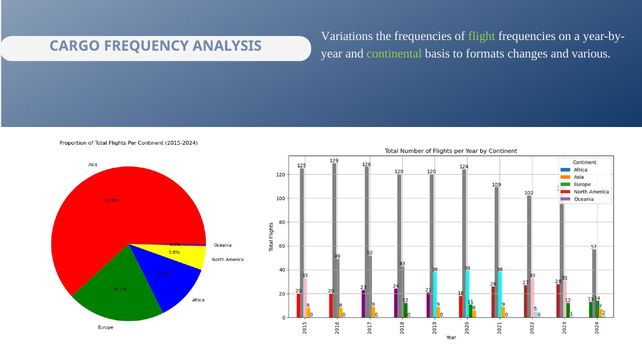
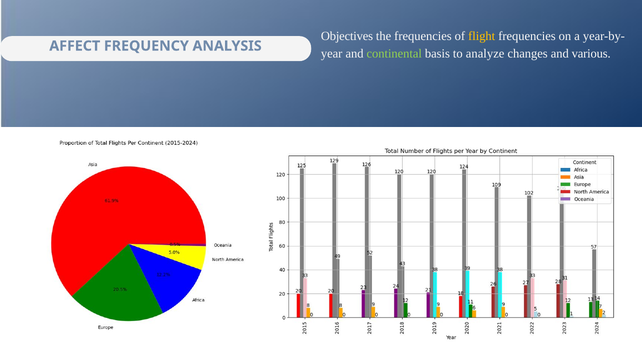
Variations: Variations -> Objectives
flight colour: light green -> yellow
CARGO: CARGO -> AFFECT
formats: formats -> analyze
